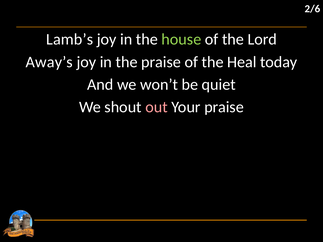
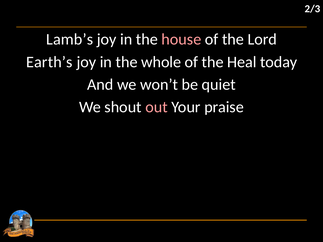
2/6: 2/6 -> 2/3
house colour: light green -> pink
Away’s: Away’s -> Earth’s
the praise: praise -> whole
